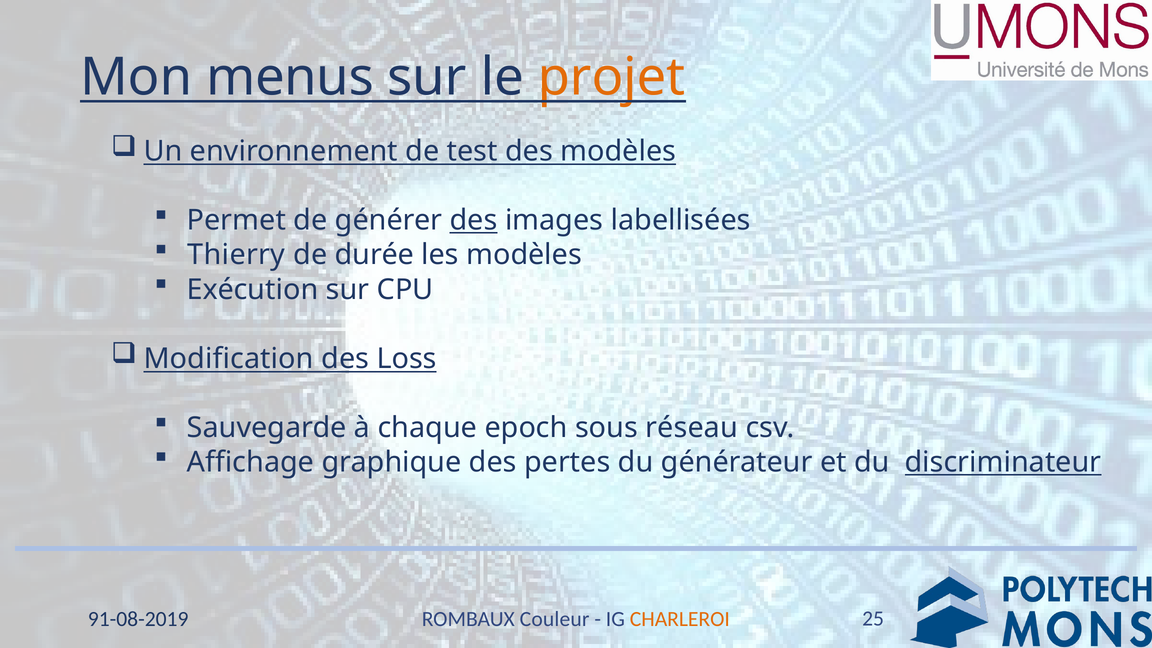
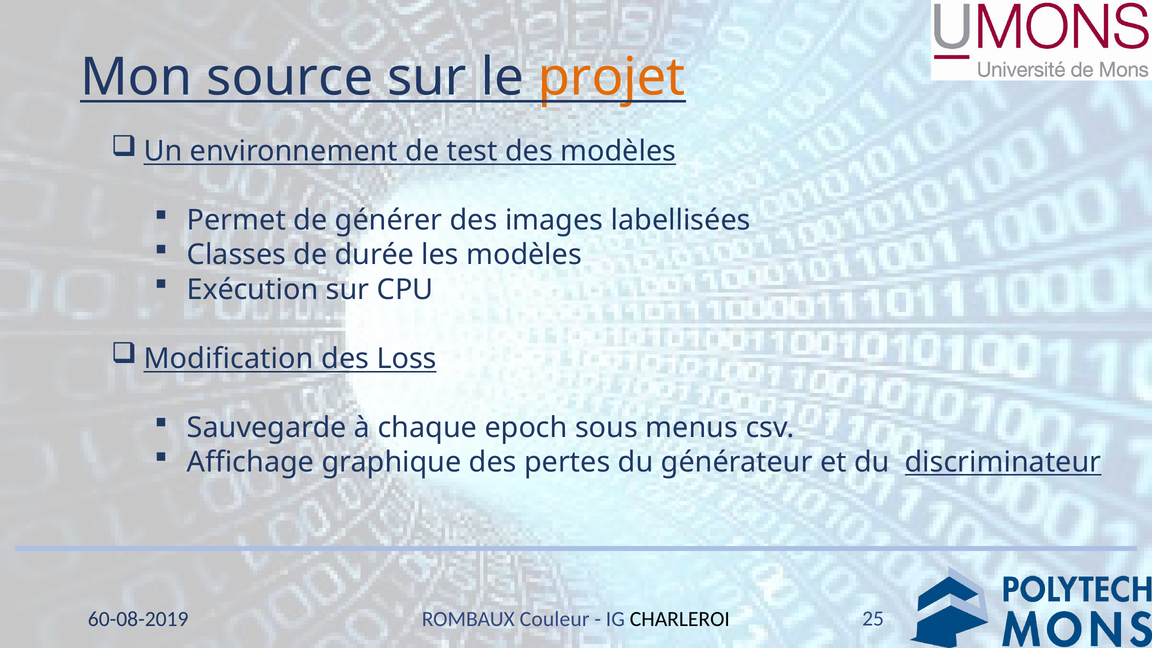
menus: menus -> source
des at (474, 220) underline: present -> none
Thierry: Thierry -> Classes
réseau: réseau -> menus
91-08-2019: 91-08-2019 -> 60-08-2019
CHARLEROI colour: orange -> black
